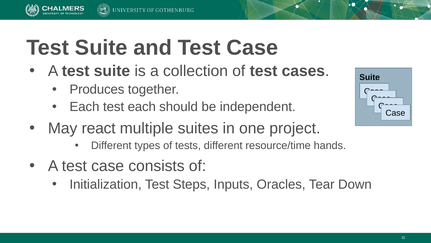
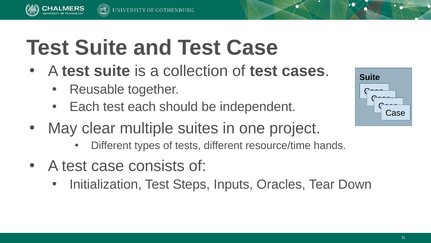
Produces: Produces -> Reusable
react: react -> clear
